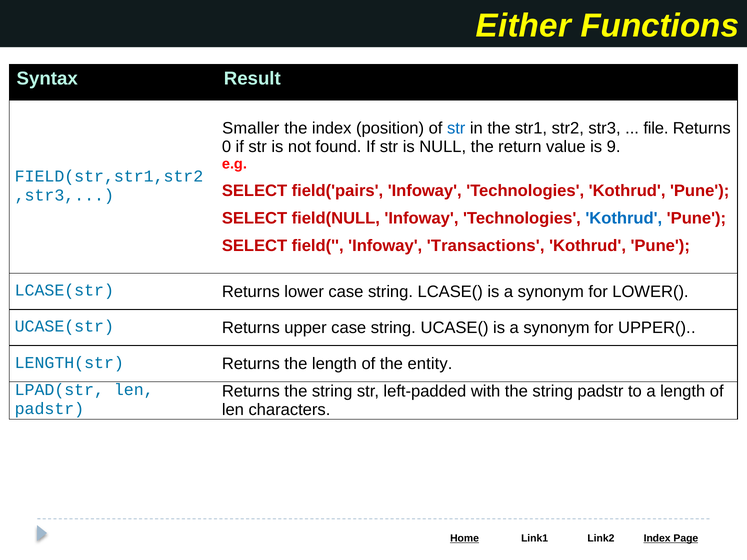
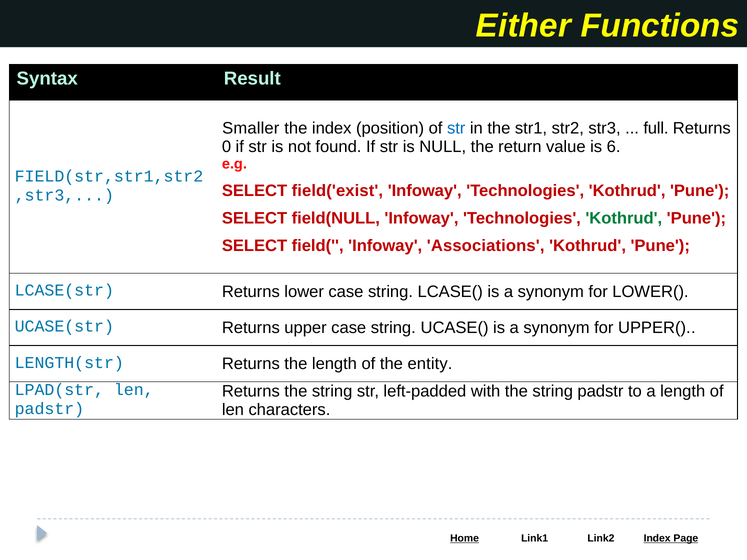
file: file -> full
9: 9 -> 6
field('pairs: field('pairs -> field('exist
Kothrud at (624, 218) colour: blue -> green
Transactions: Transactions -> Associations
